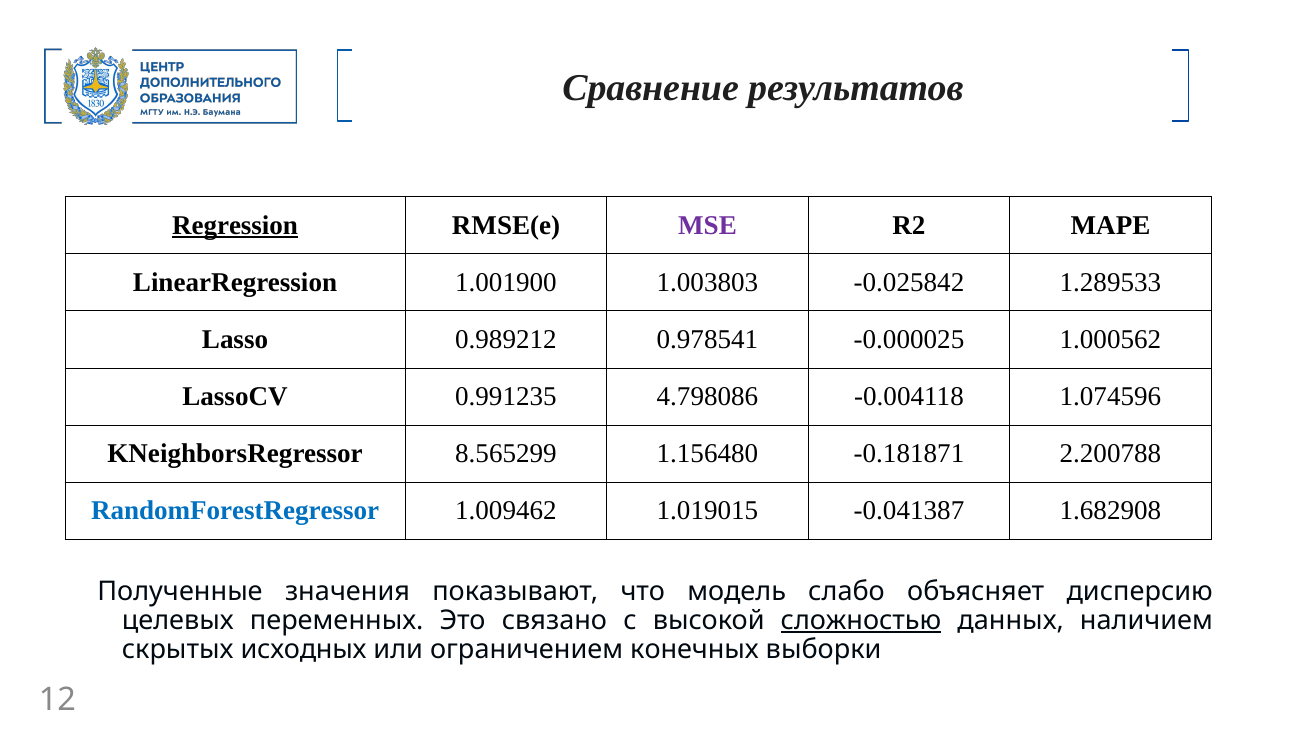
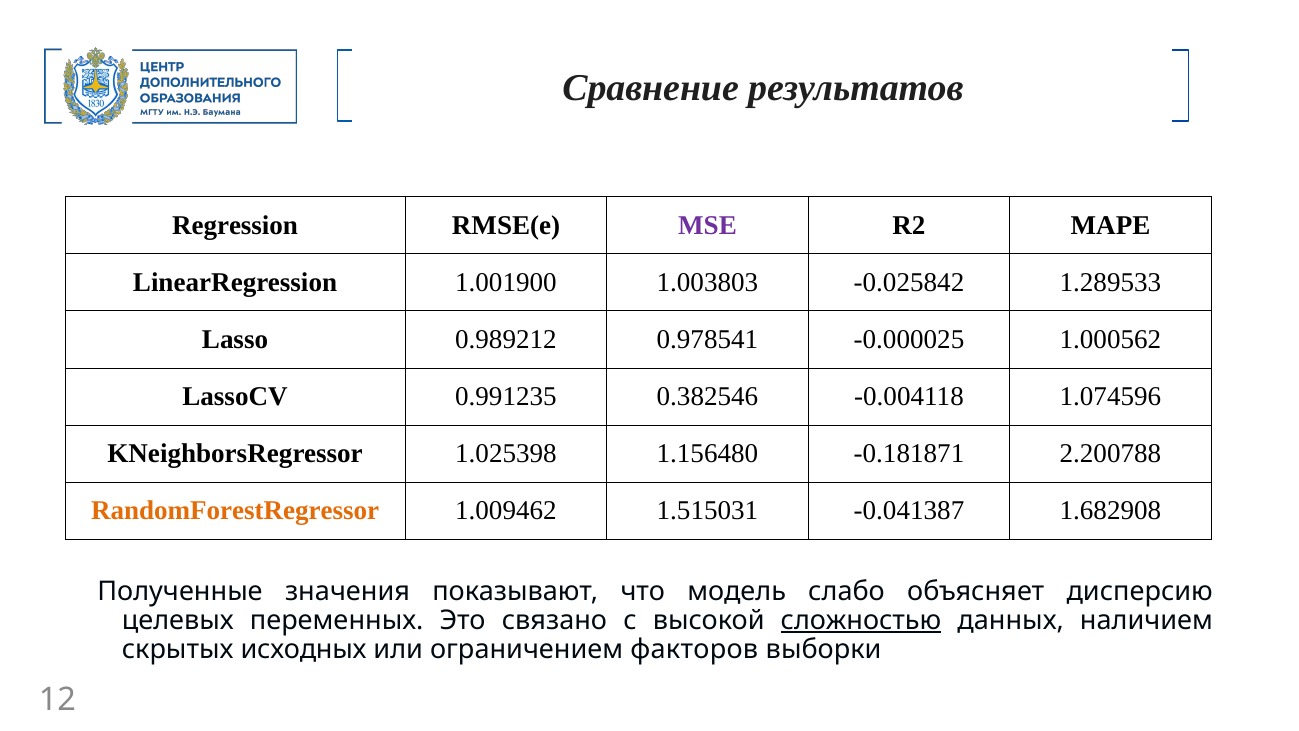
Regression underline: present -> none
4.798086: 4.798086 -> 0.382546
8.565299: 8.565299 -> 1.025398
RandomForestRegressor colour: blue -> orange
1.019015: 1.019015 -> 1.515031
конечных: конечных -> факторов
